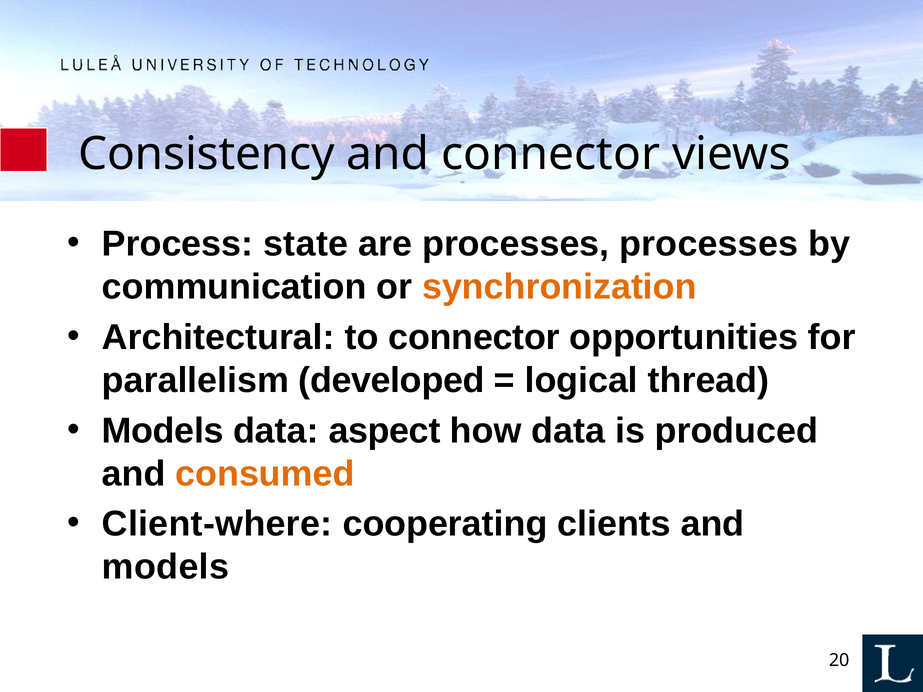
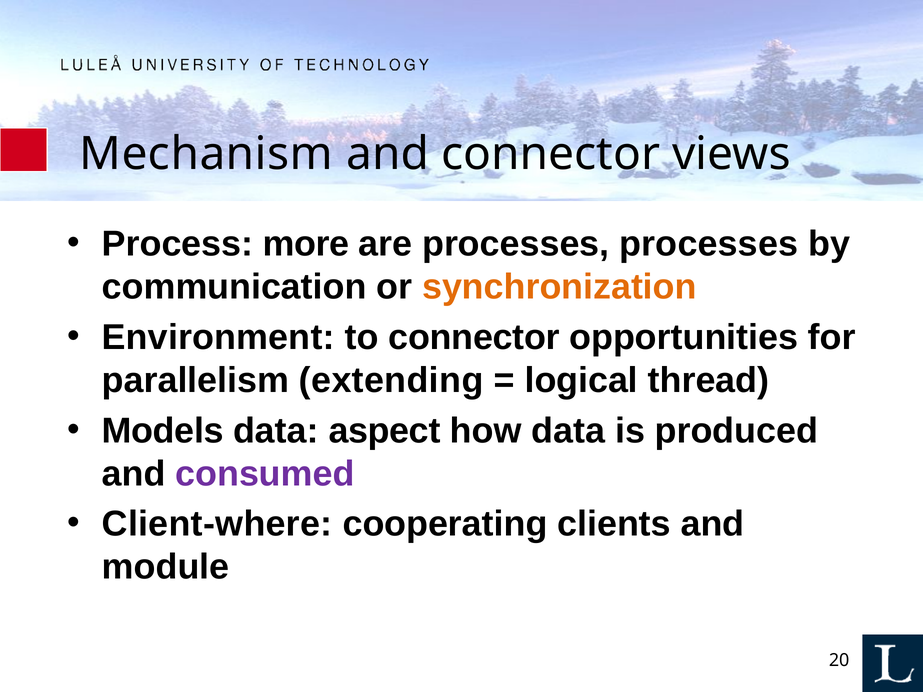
Consistency: Consistency -> Mechanism
state: state -> more
Architectural: Architectural -> Environment
developed: developed -> extending
consumed colour: orange -> purple
models at (165, 567): models -> module
